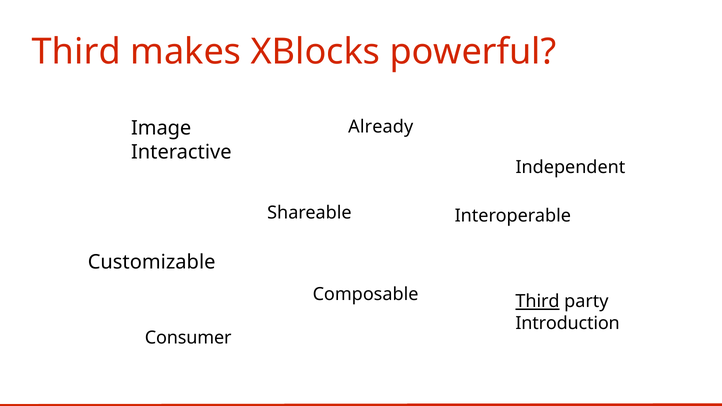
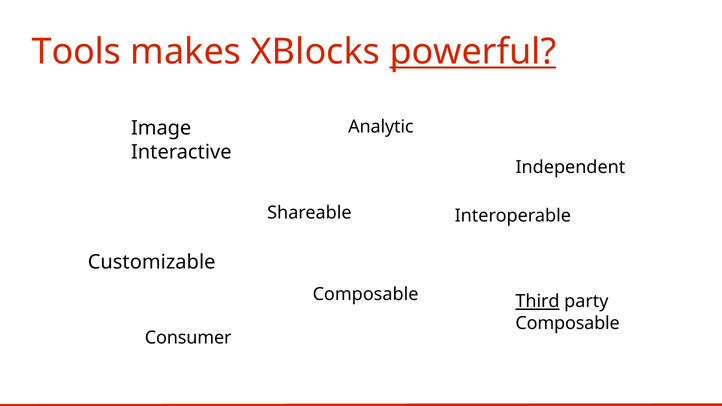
Third at (76, 52): Third -> Tools
powerful underline: none -> present
Already: Already -> Analytic
Introduction at (568, 323): Introduction -> Composable
